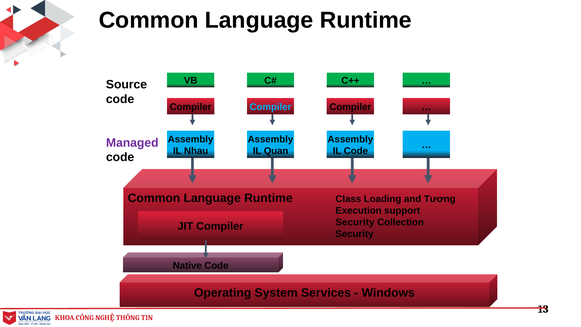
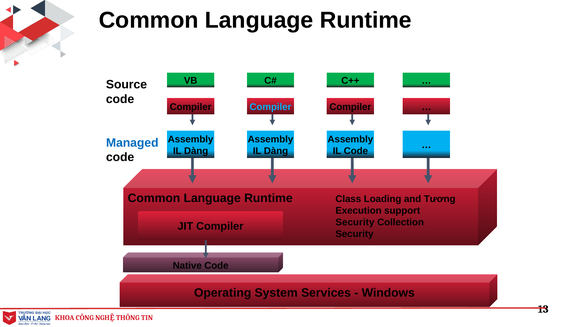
Managed colour: purple -> blue
Nhau at (196, 151): Nhau -> Dàng
Quan at (276, 151): Quan -> Dàng
